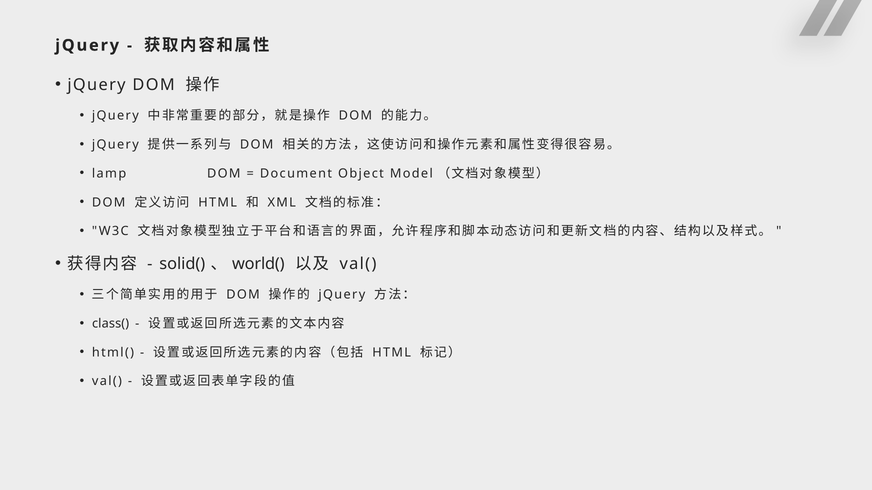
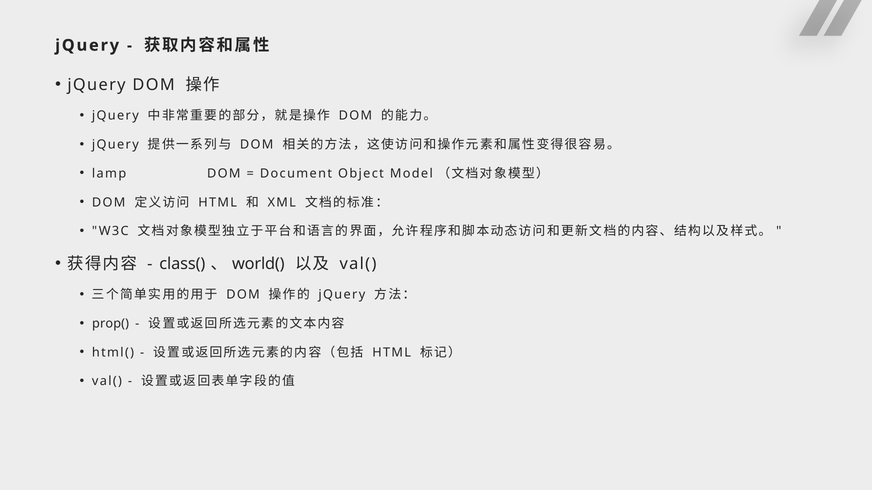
solid(: solid( -> class(
class(: class( -> prop(
